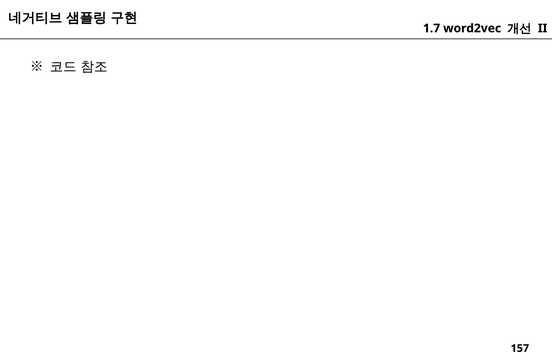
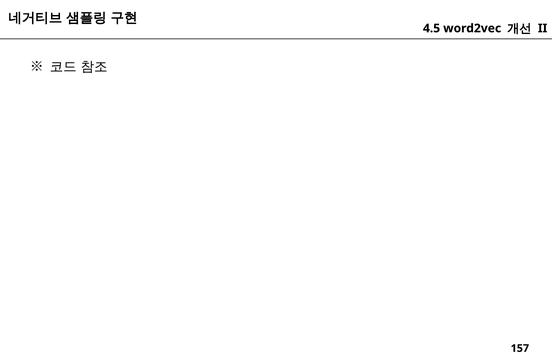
1.7: 1.7 -> 4.5
